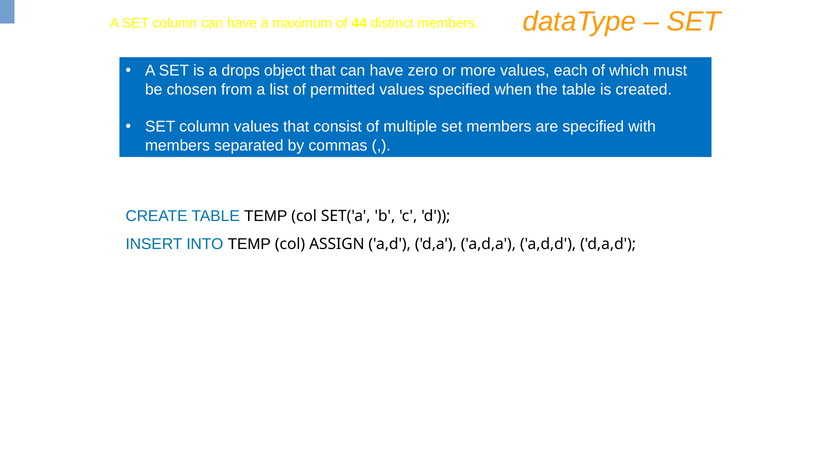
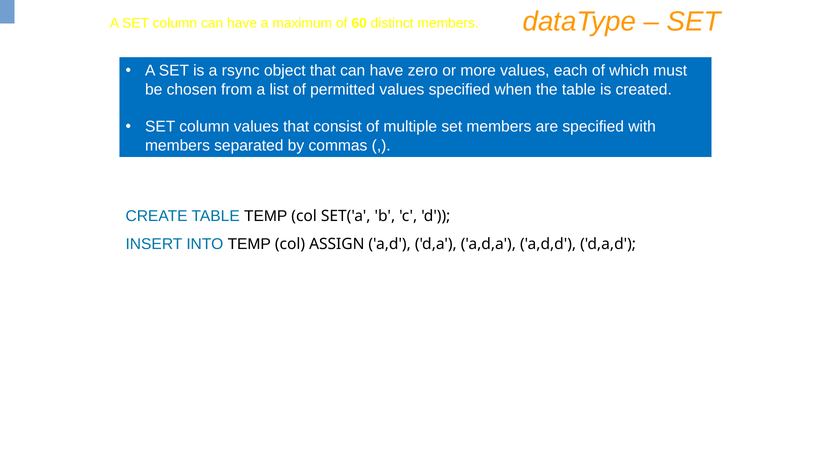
44: 44 -> 60
drops: drops -> rsync
